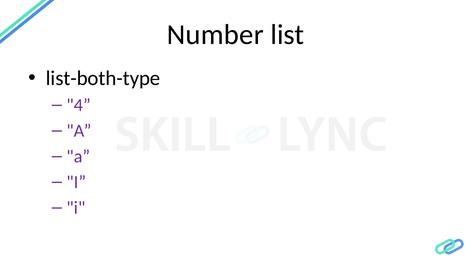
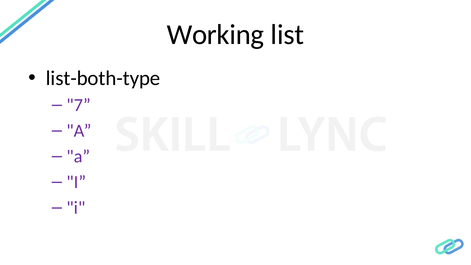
Number: Number -> Working
4: 4 -> 7
